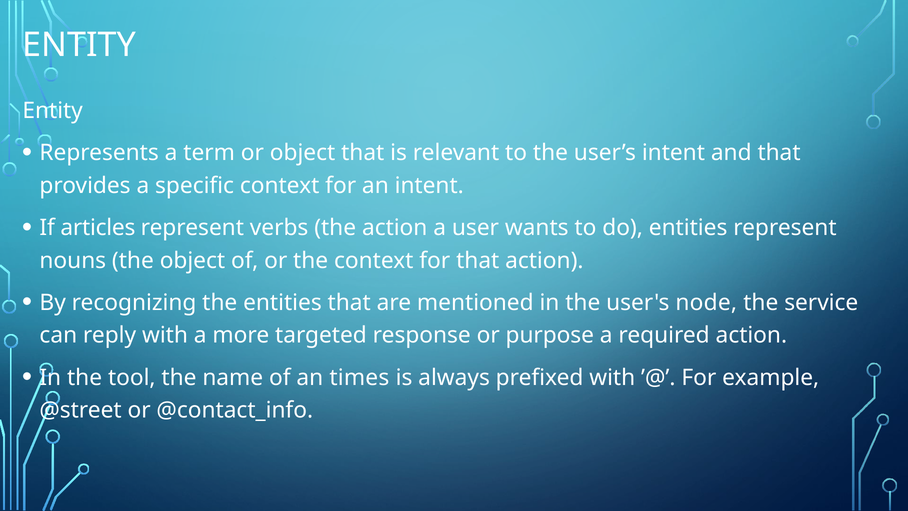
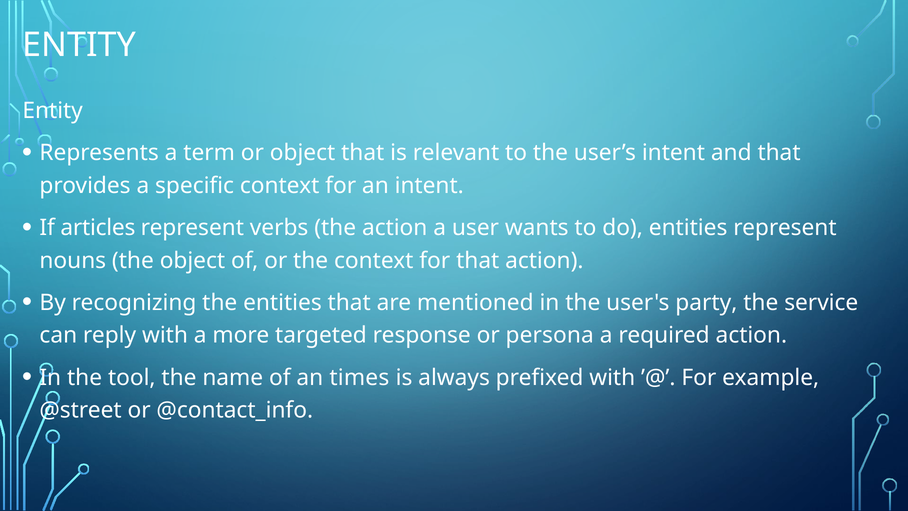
node: node -> party
purpose: purpose -> persona
